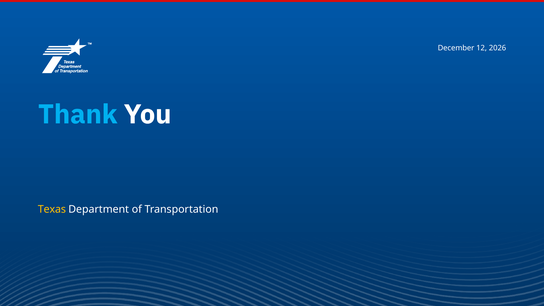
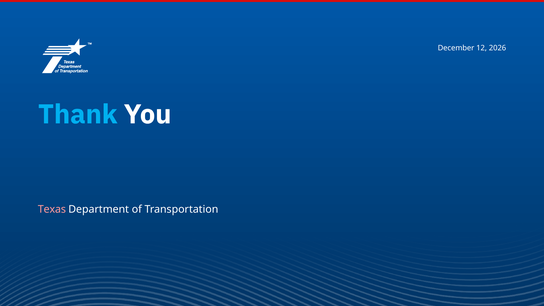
Texas colour: yellow -> pink
